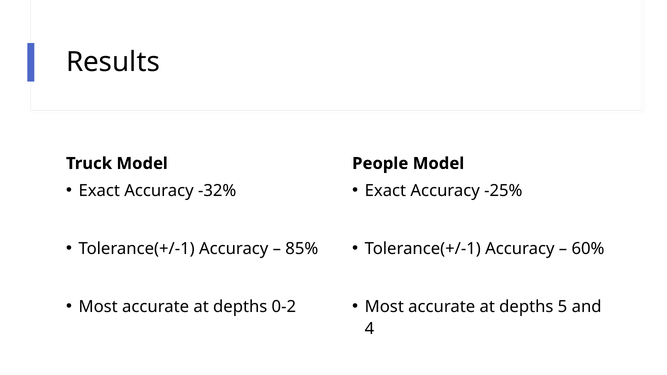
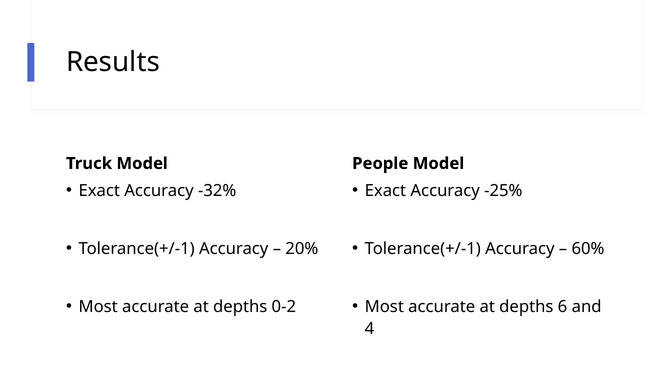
85%: 85% -> 20%
5: 5 -> 6
